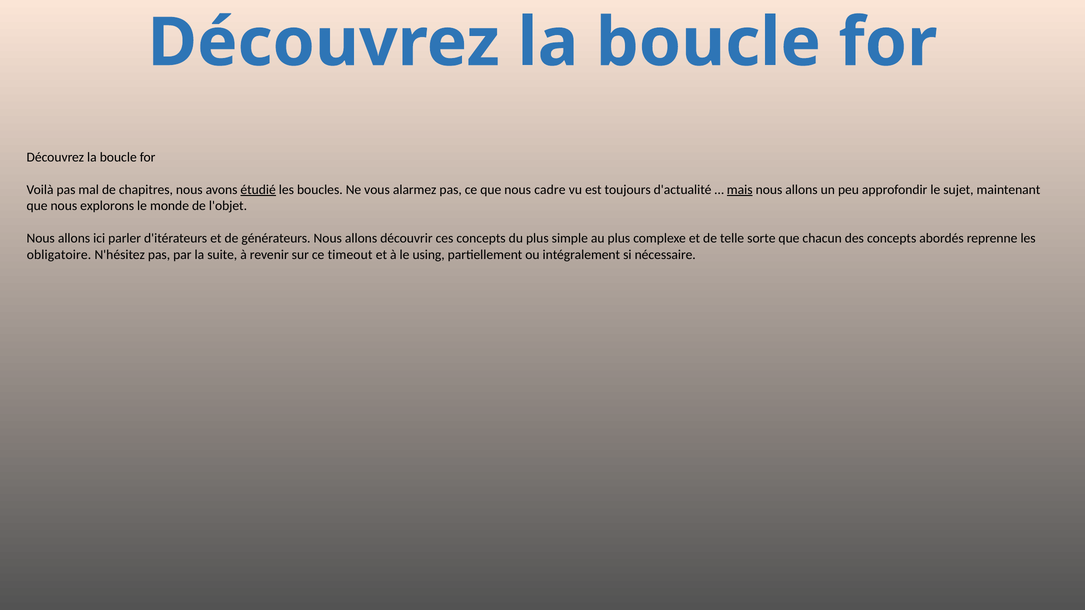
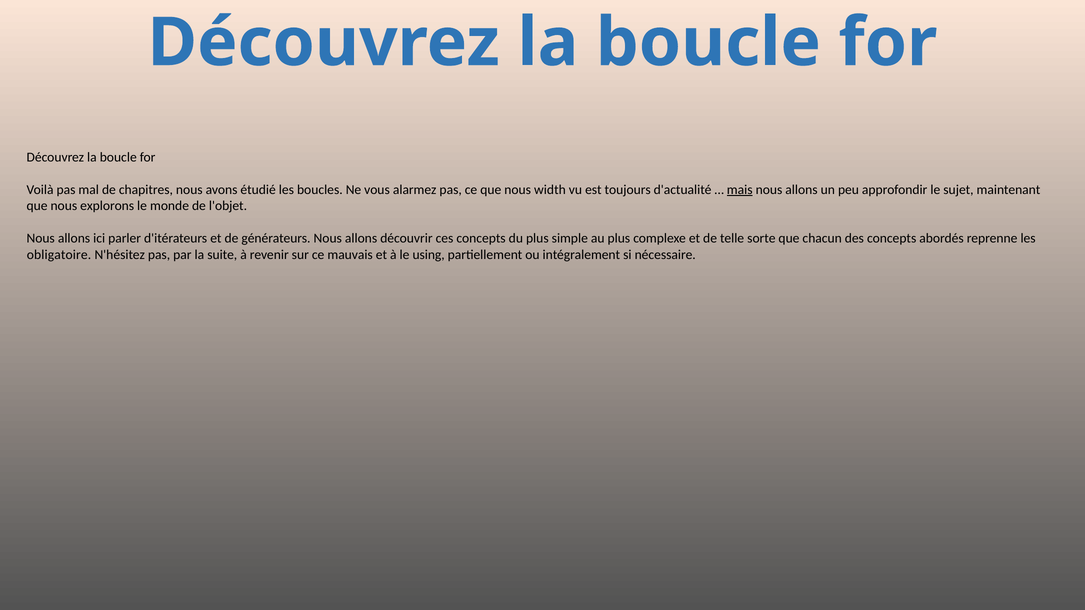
étudié underline: present -> none
cadre: cadre -> width
timeout: timeout -> mauvais
